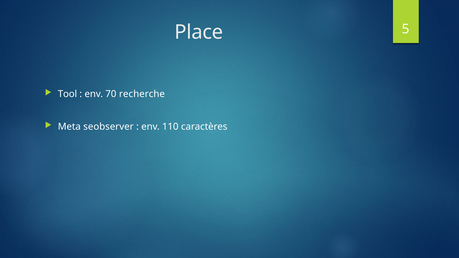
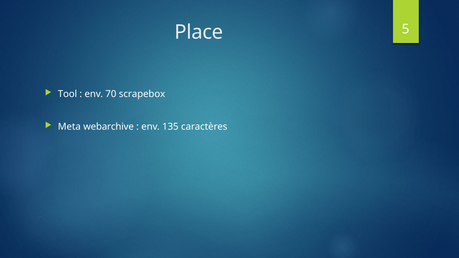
recherche: recherche -> scrapebox
seobserver: seobserver -> webarchive
110: 110 -> 135
